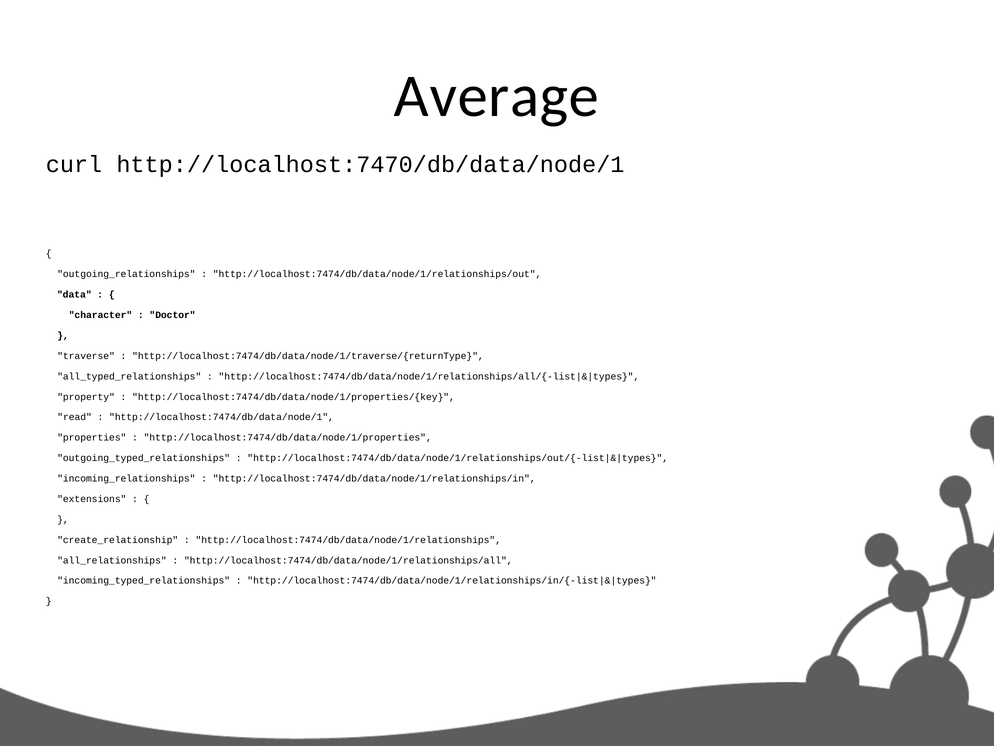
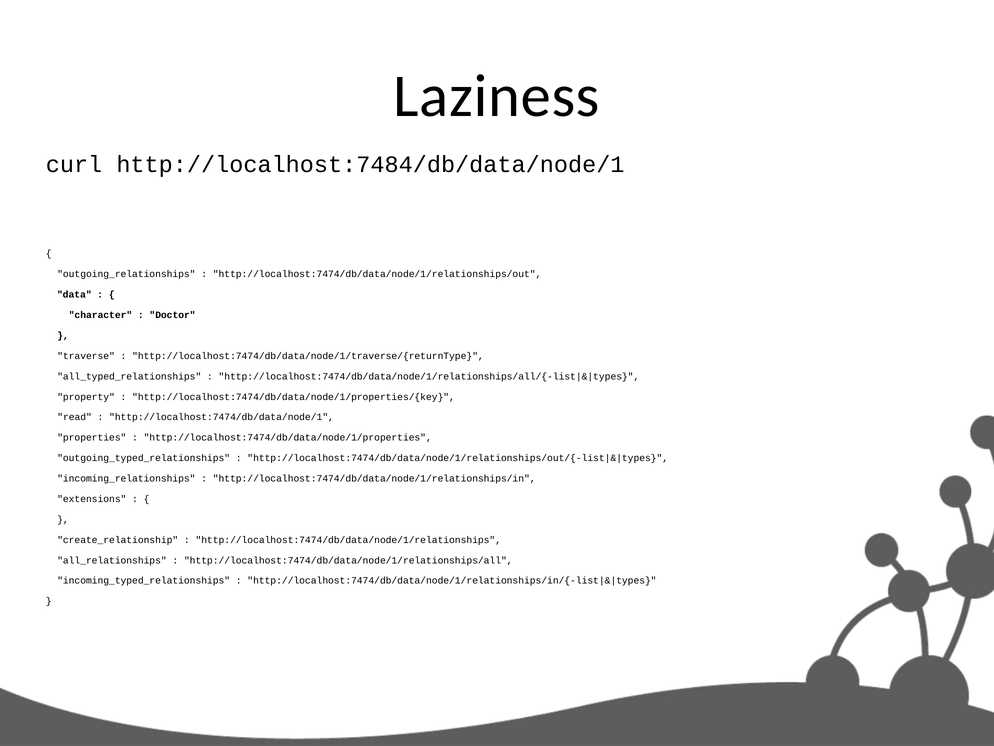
Average: Average -> Laziness
http://localhost:7470/db/data/node/1: http://localhost:7470/db/data/node/1 -> http://localhost:7484/db/data/node/1
